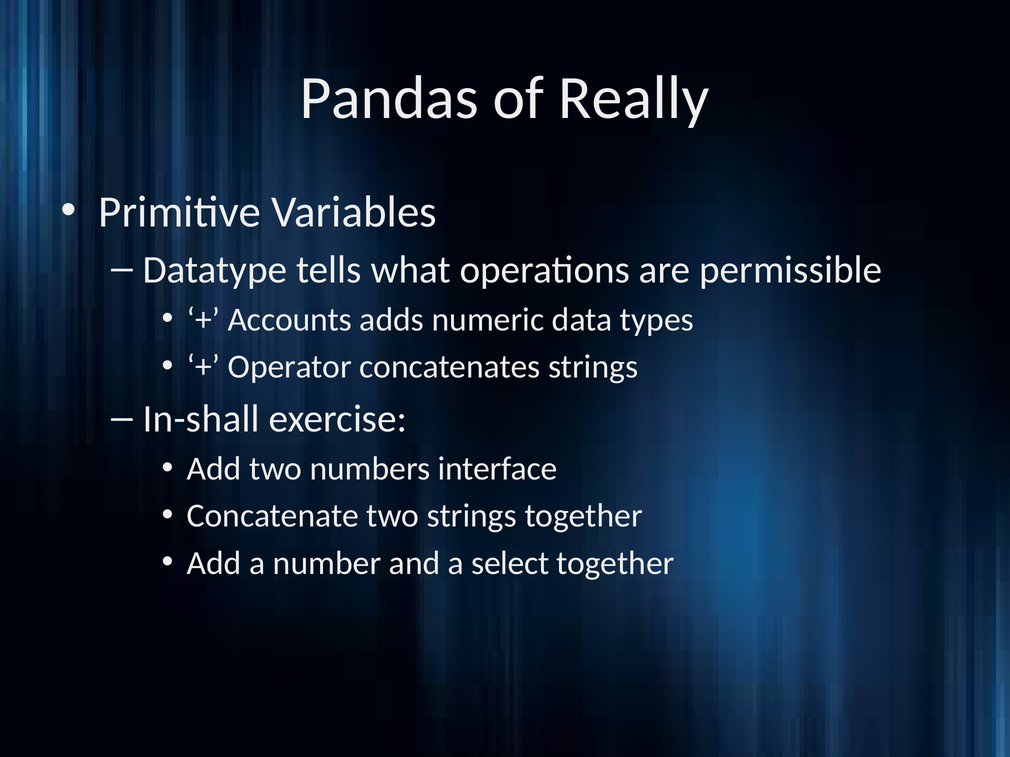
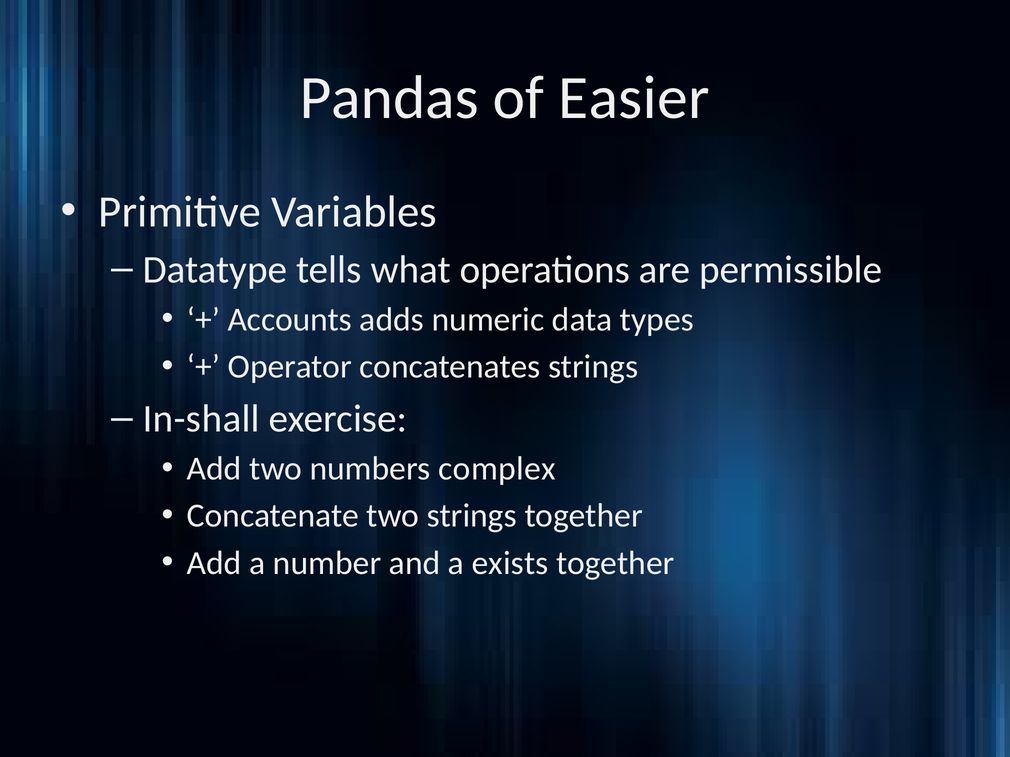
Really: Really -> Easier
interface: interface -> complex
select: select -> exists
